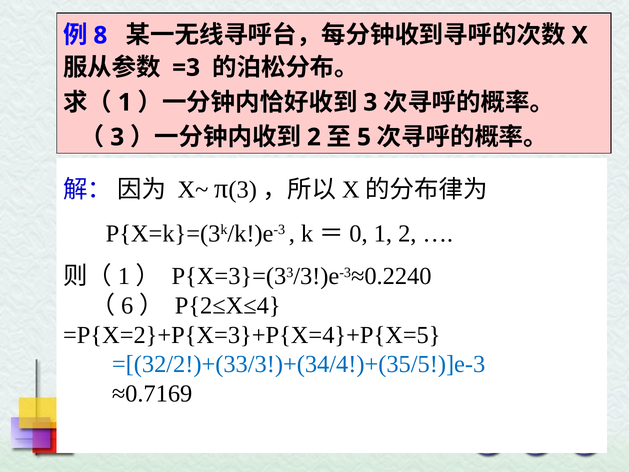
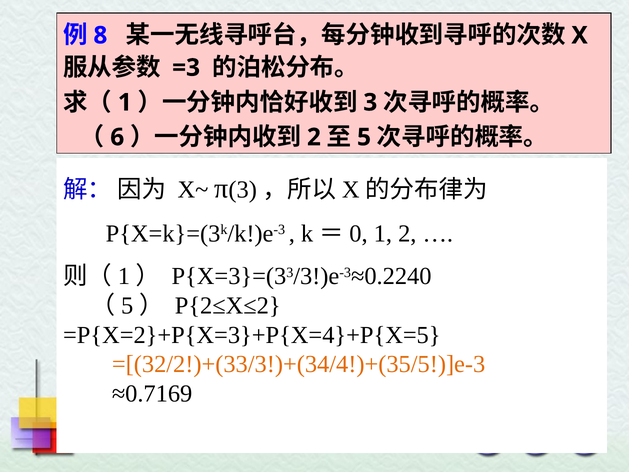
3 at (117, 137): 3 -> 6
6 at (127, 305): 6 -> 5
P{2≤X≤4: P{2≤X≤4 -> P{2≤X≤2
=[(32/2!)+(33/3!)+(34/4!)+(35/5!)]e-3 colour: blue -> orange
